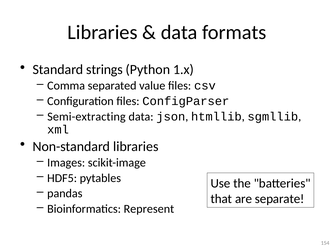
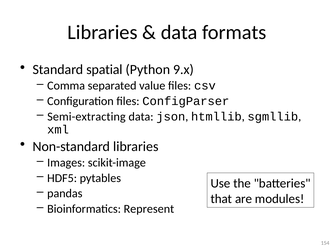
strings: strings -> spatial
1.x: 1.x -> 9.x
separate: separate -> modules
